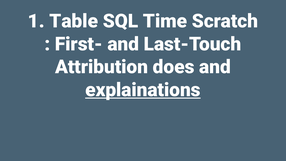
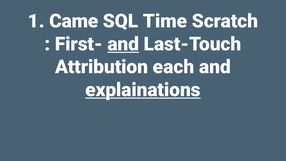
Table: Table -> Came
and at (123, 44) underline: none -> present
does: does -> each
